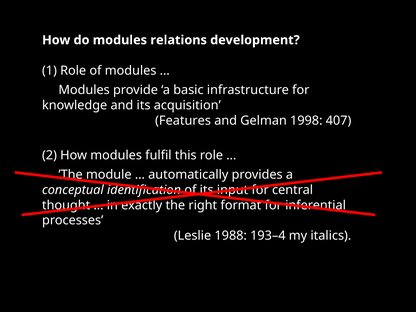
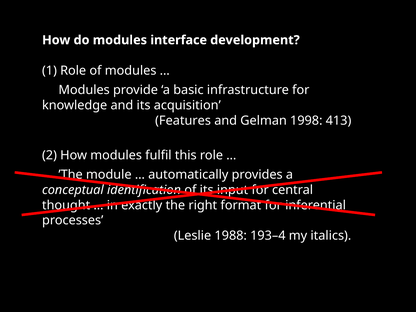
relations: relations -> interface
407: 407 -> 413
